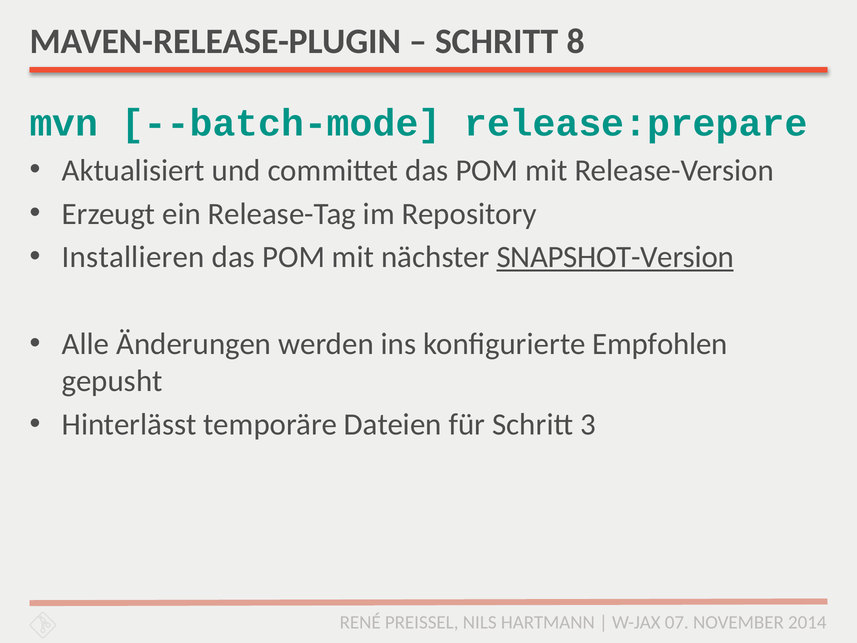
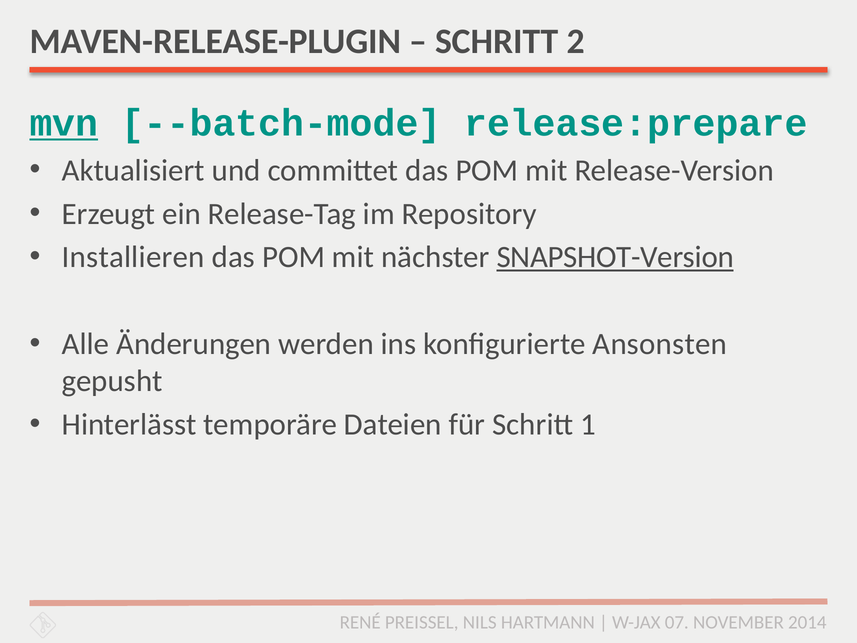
8: 8 -> 2
mvn underline: none -> present
Empfohlen: Empfohlen -> Ansonsten
3: 3 -> 1
